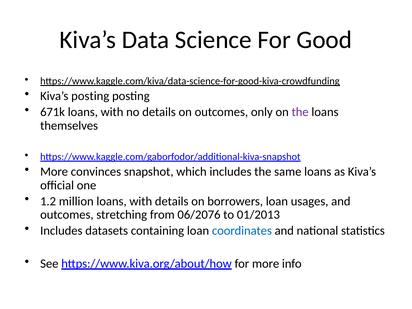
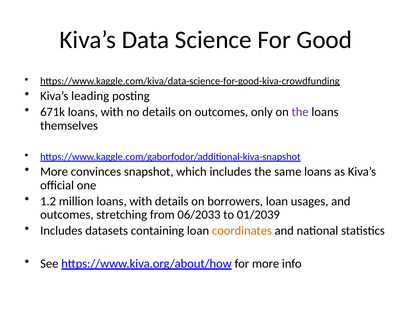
Kiva’s posting: posting -> leading
06/2076: 06/2076 -> 06/2033
01/2013: 01/2013 -> 01/2039
coordinates colour: blue -> orange
